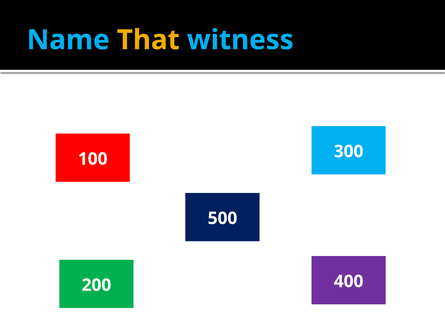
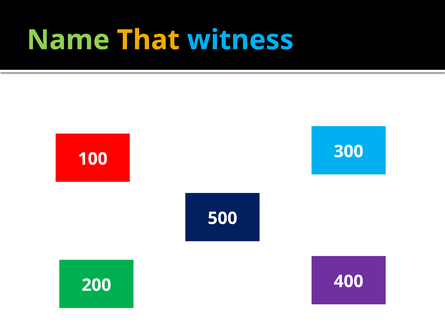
Name colour: light blue -> light green
